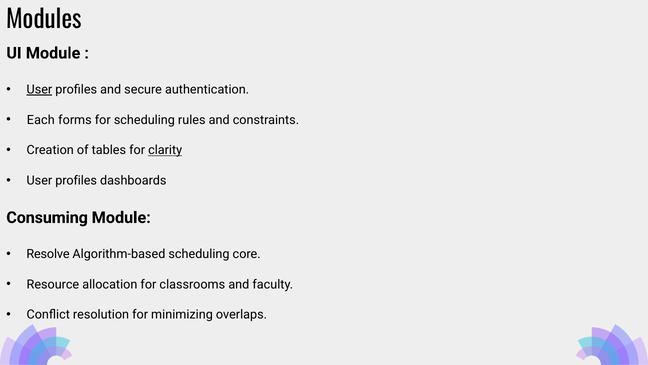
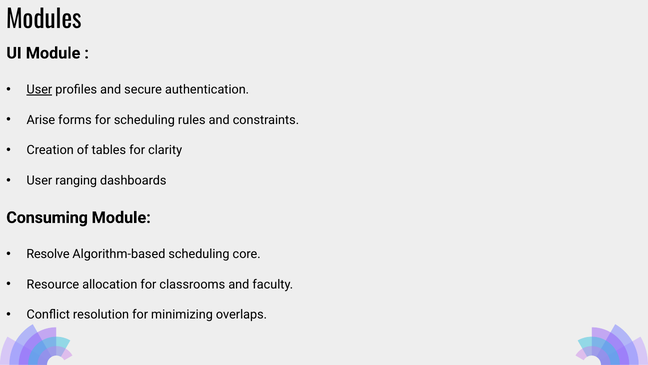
Each: Each -> Arise
clarity underline: present -> none
profiles at (76, 180): profiles -> ranging
